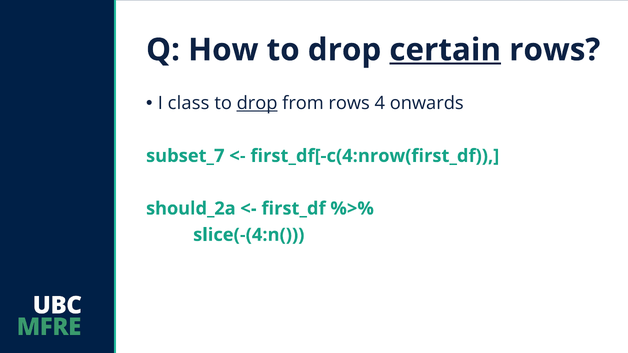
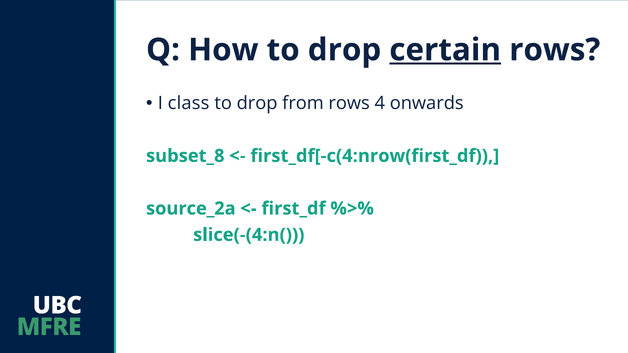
drop at (257, 103) underline: present -> none
subset_7: subset_7 -> subset_8
should_2a: should_2a -> source_2a
